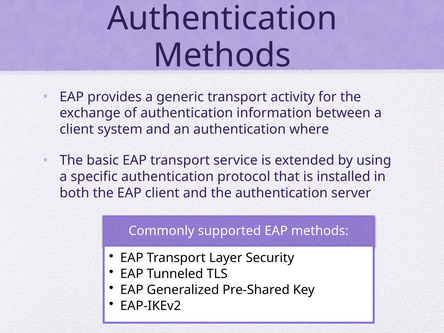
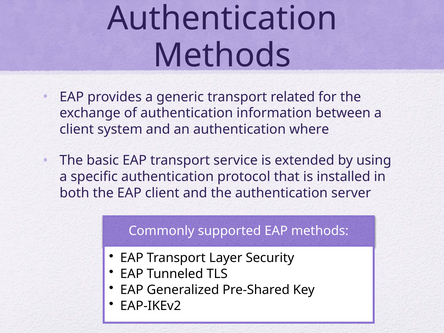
activity: activity -> related
